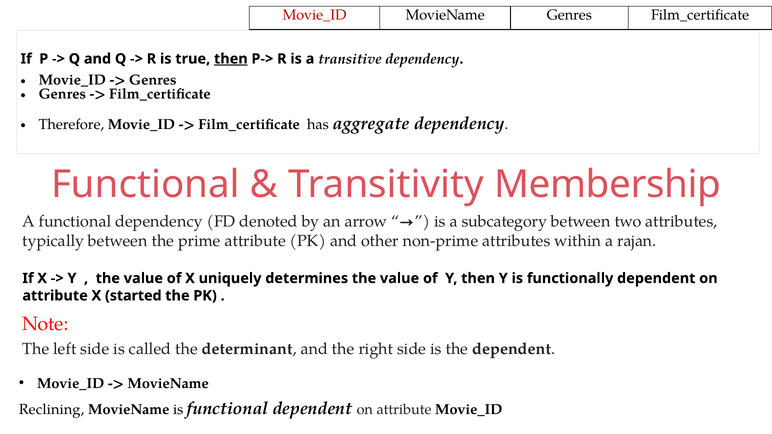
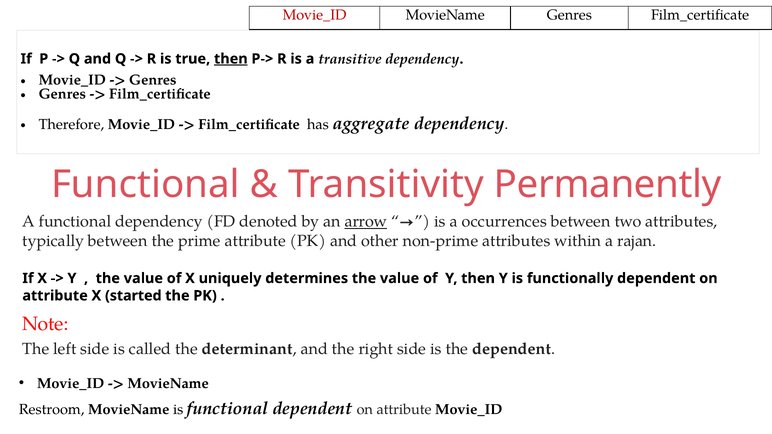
Membership: Membership -> Permanently
arrow underline: none -> present
subcategory: subcategory -> occurrences
Reclining: Reclining -> Restroom
